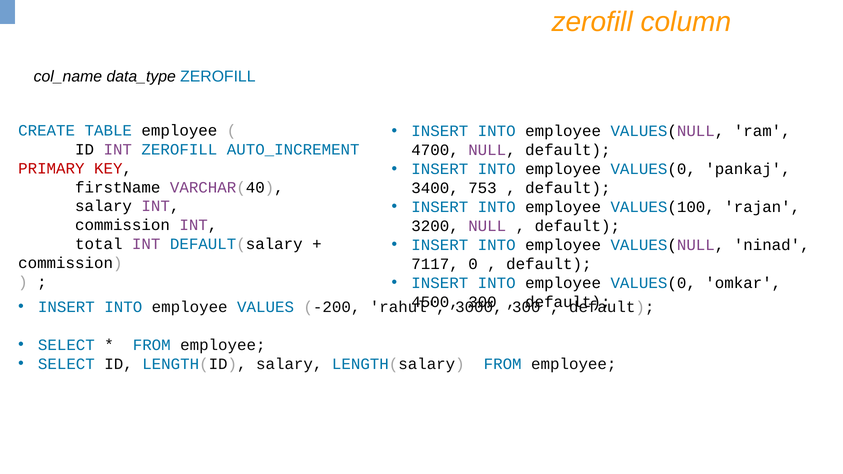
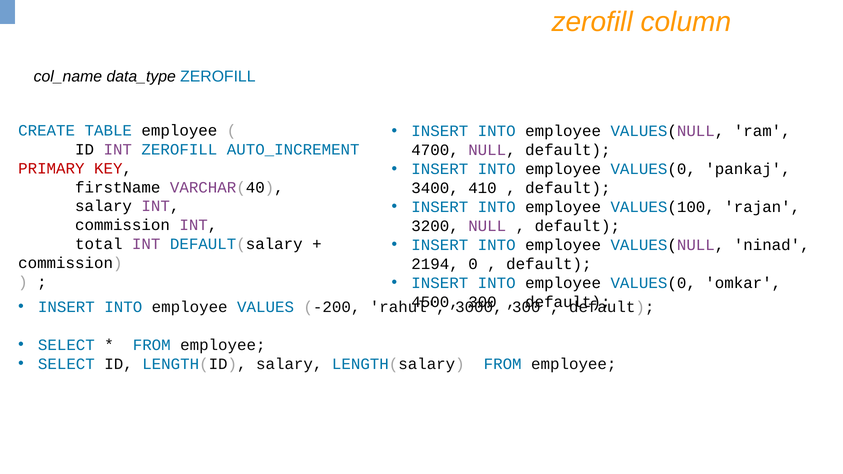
753: 753 -> 410
7117: 7117 -> 2194
